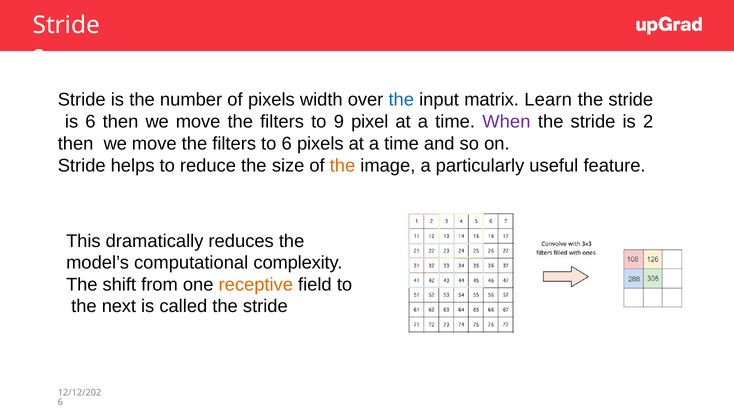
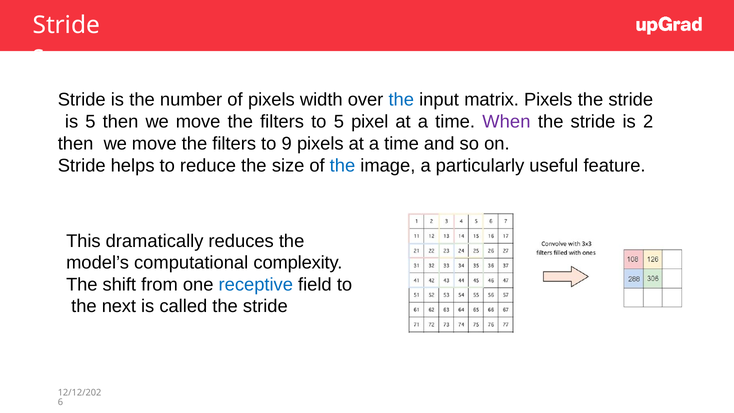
matrix Learn: Learn -> Pixels
is 6: 6 -> 5
to 9: 9 -> 5
to 6: 6 -> 9
the at (342, 166) colour: orange -> blue
receptive colour: orange -> blue
